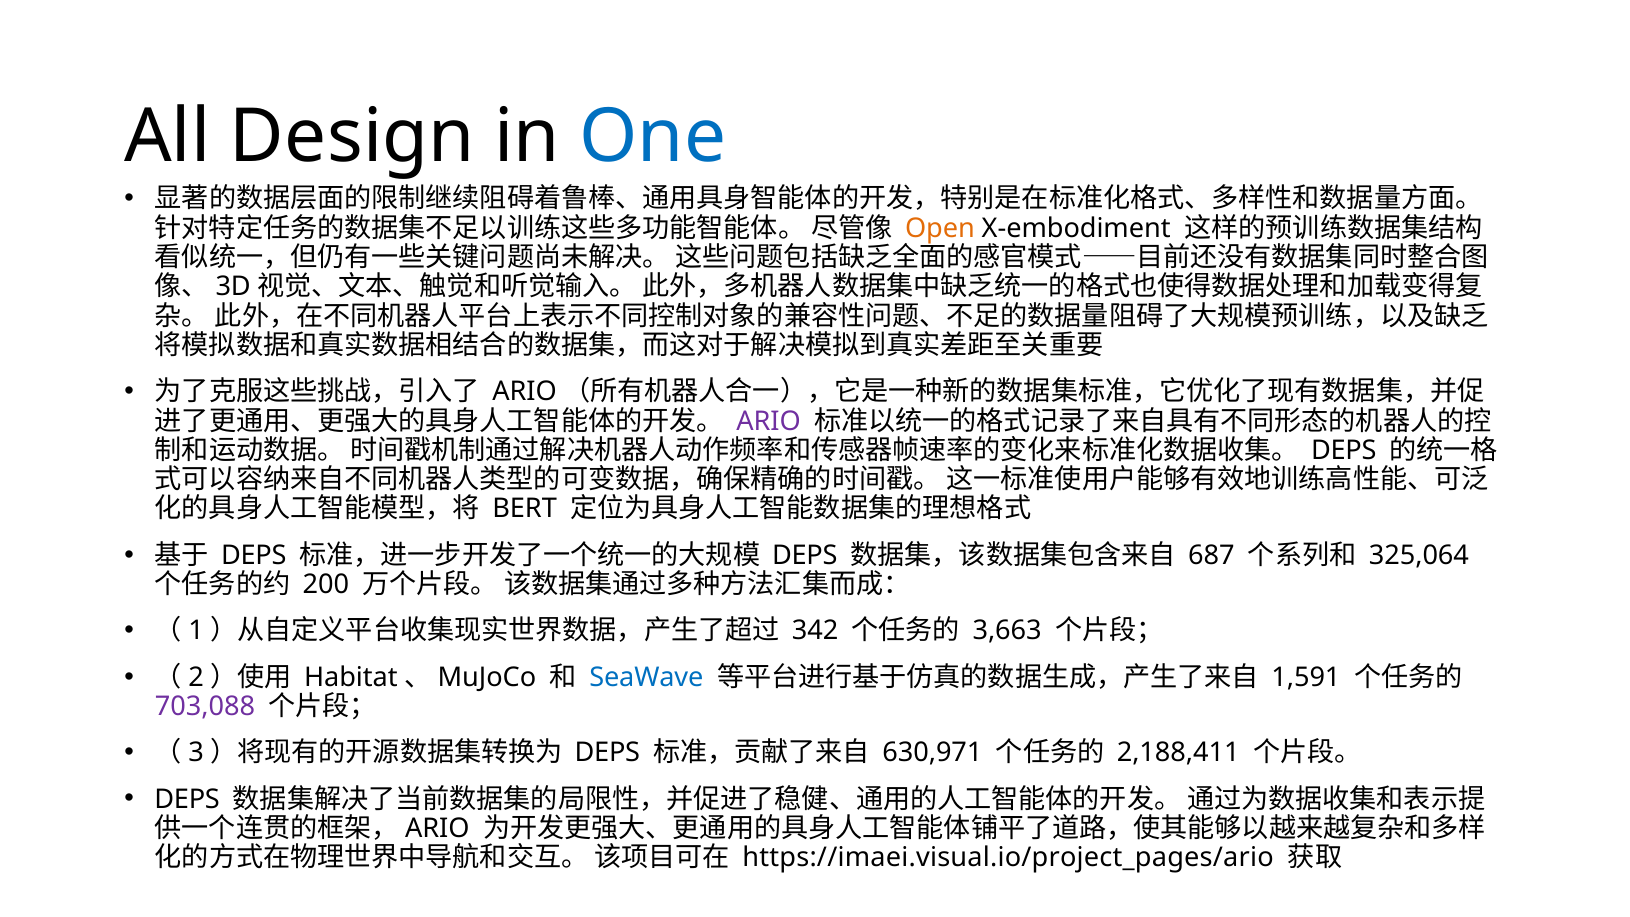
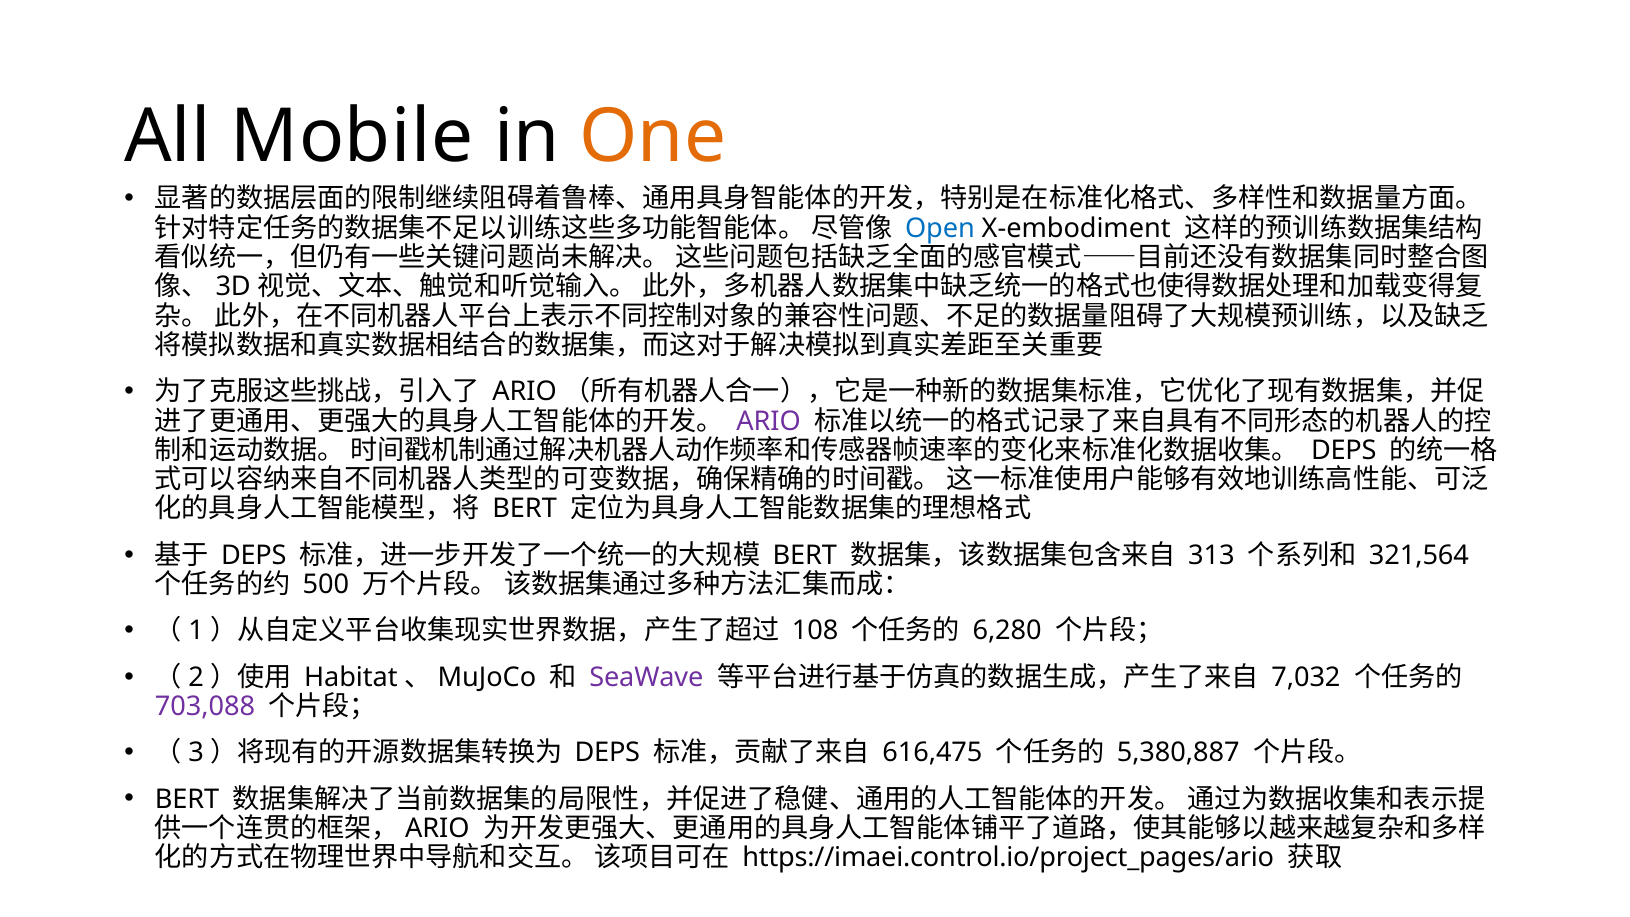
Design: Design -> Mobile
One colour: blue -> orange
Open colour: orange -> blue
DEPS at (805, 555): DEPS -> BERT
687: 687 -> 313
325,064: 325,064 -> 321,564
200: 200 -> 500
342: 342 -> 108
3,663: 3,663 -> 6,280
SeaWave colour: blue -> purple
1,591: 1,591 -> 7,032
630,971: 630,971 -> 616,475
2,188,411: 2,188,411 -> 5,380,887
DEPS at (187, 799): DEPS -> BERT
https://imaei.visual.io/project_pages/ario: https://imaei.visual.io/project_pages/ario -> https://imaei.control.io/project_pages/ario
